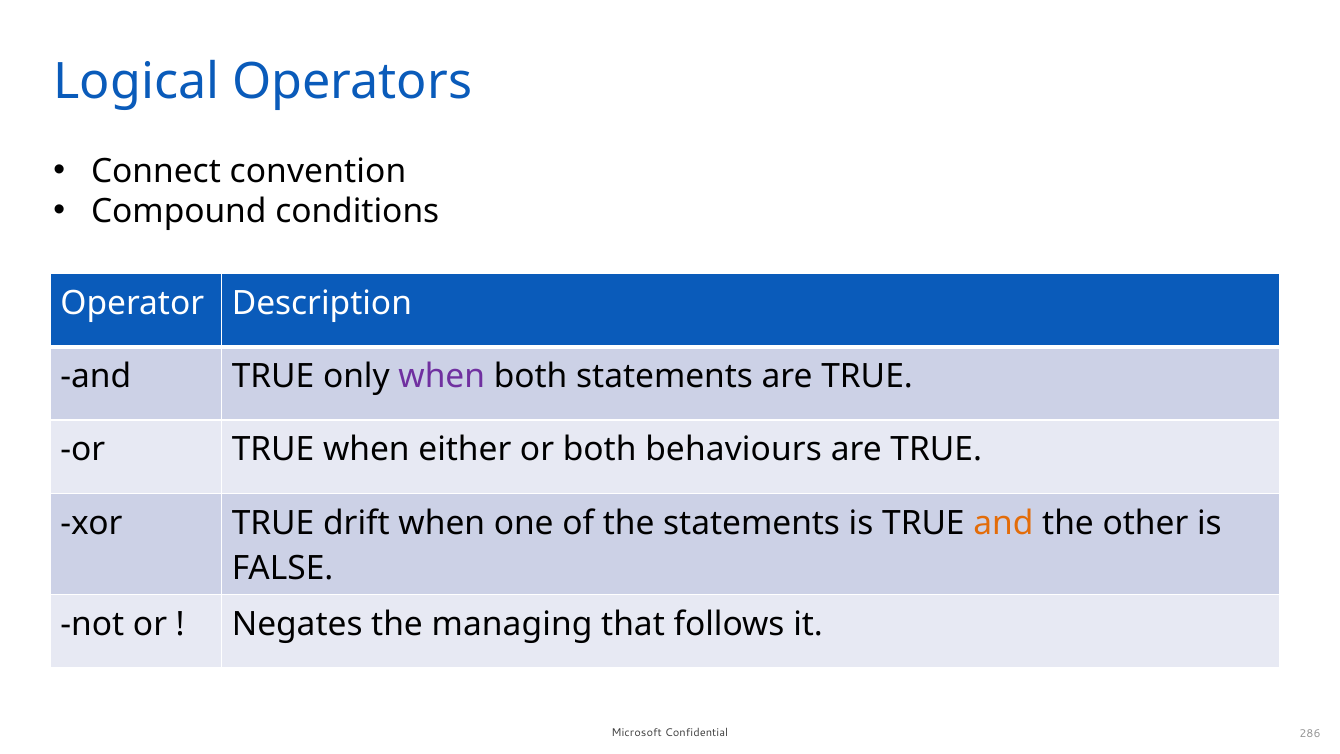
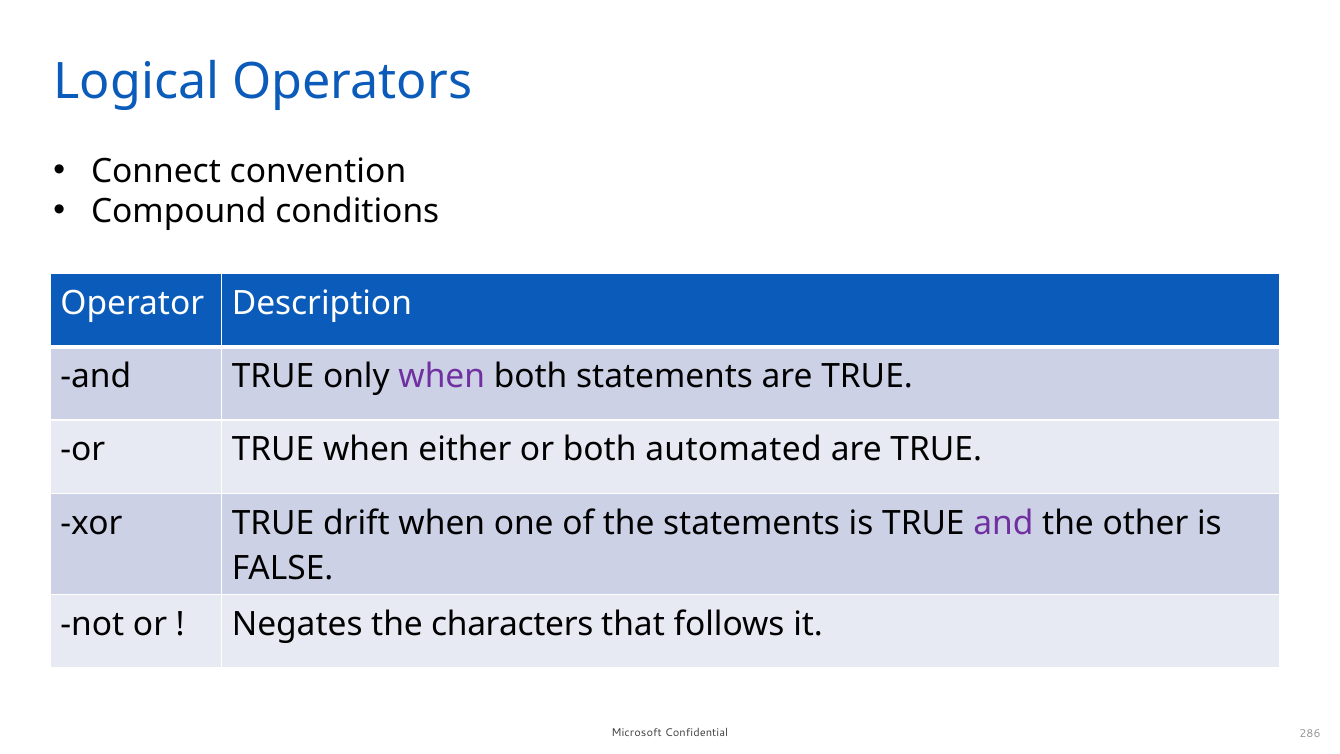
behaviours: behaviours -> automated
and at (1003, 523) colour: orange -> purple
managing: managing -> characters
